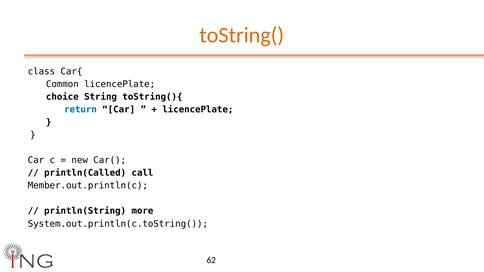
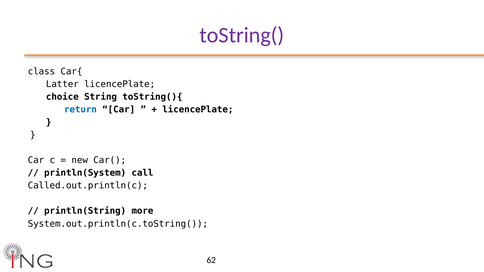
toString( colour: orange -> purple
Common: Common -> Latter
println(Called: println(Called -> println(System
Member.out.println(c: Member.out.println(c -> Called.out.println(c
